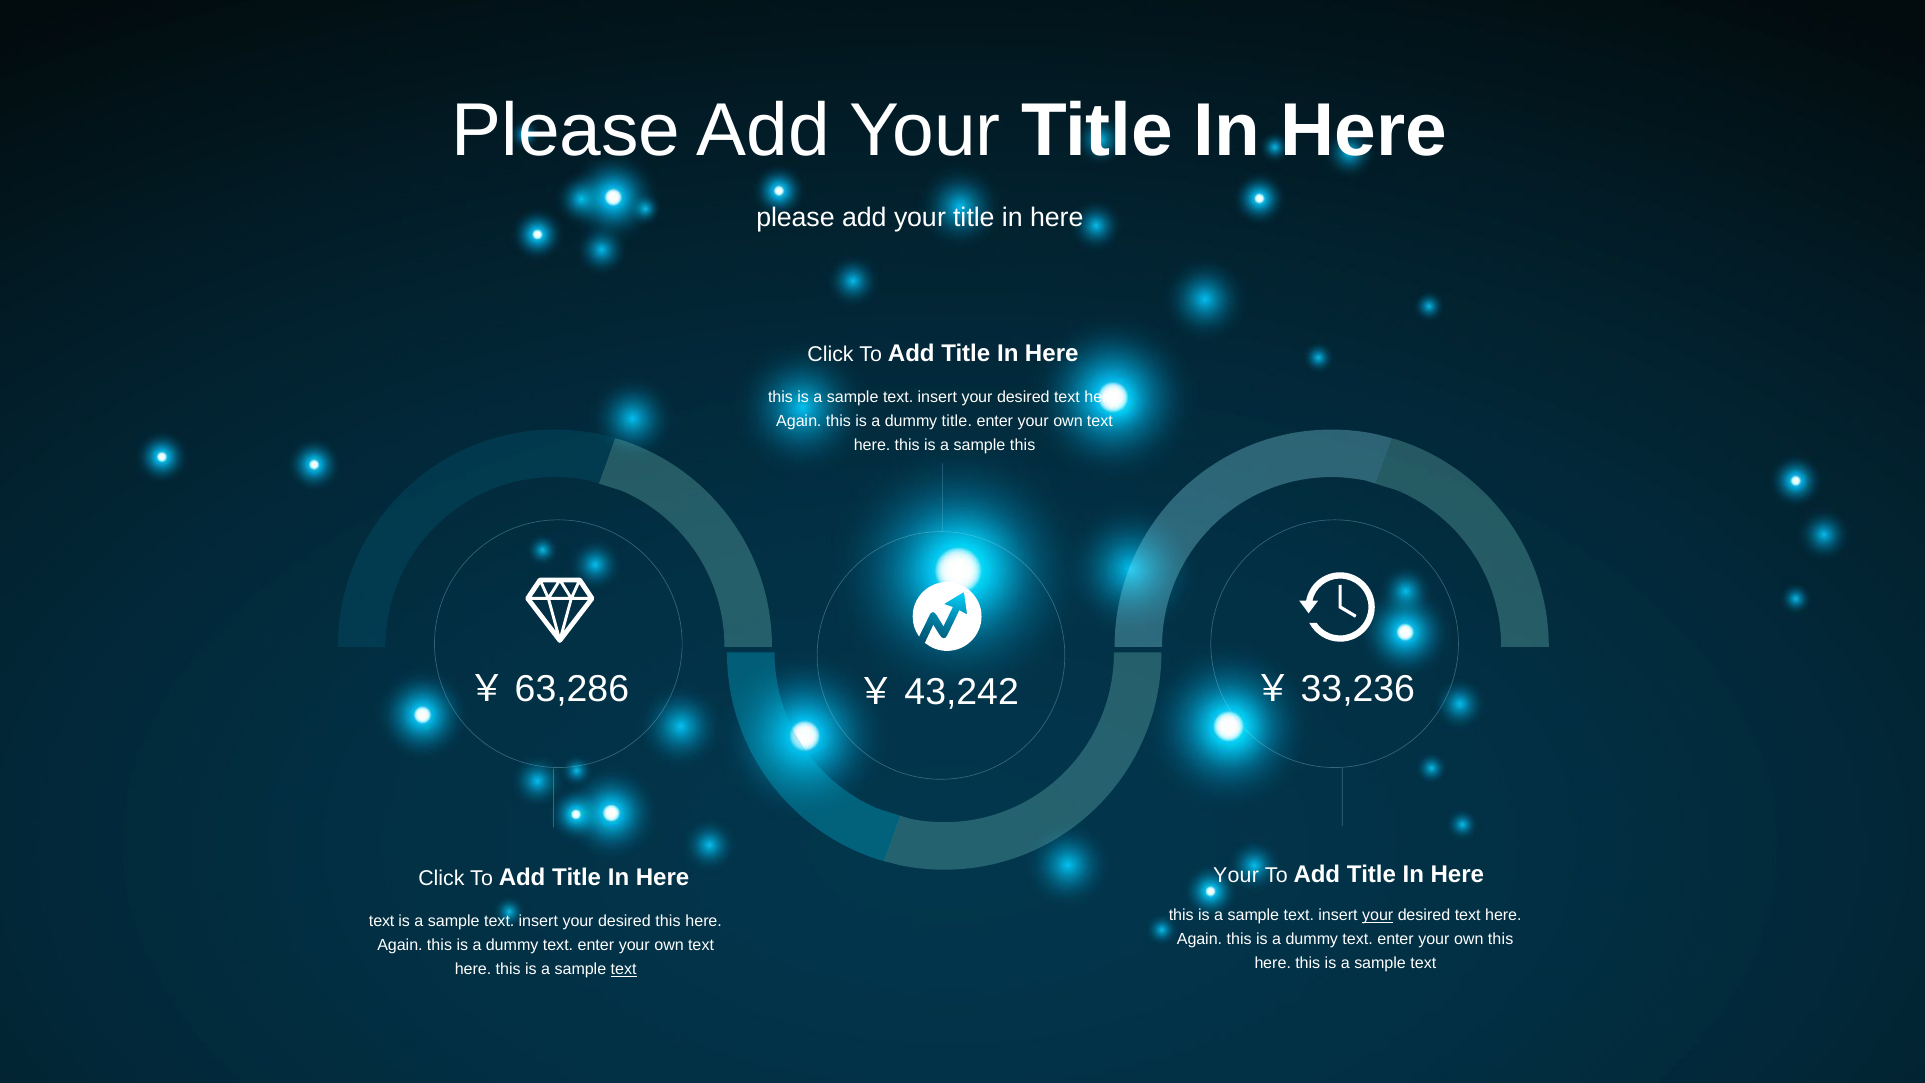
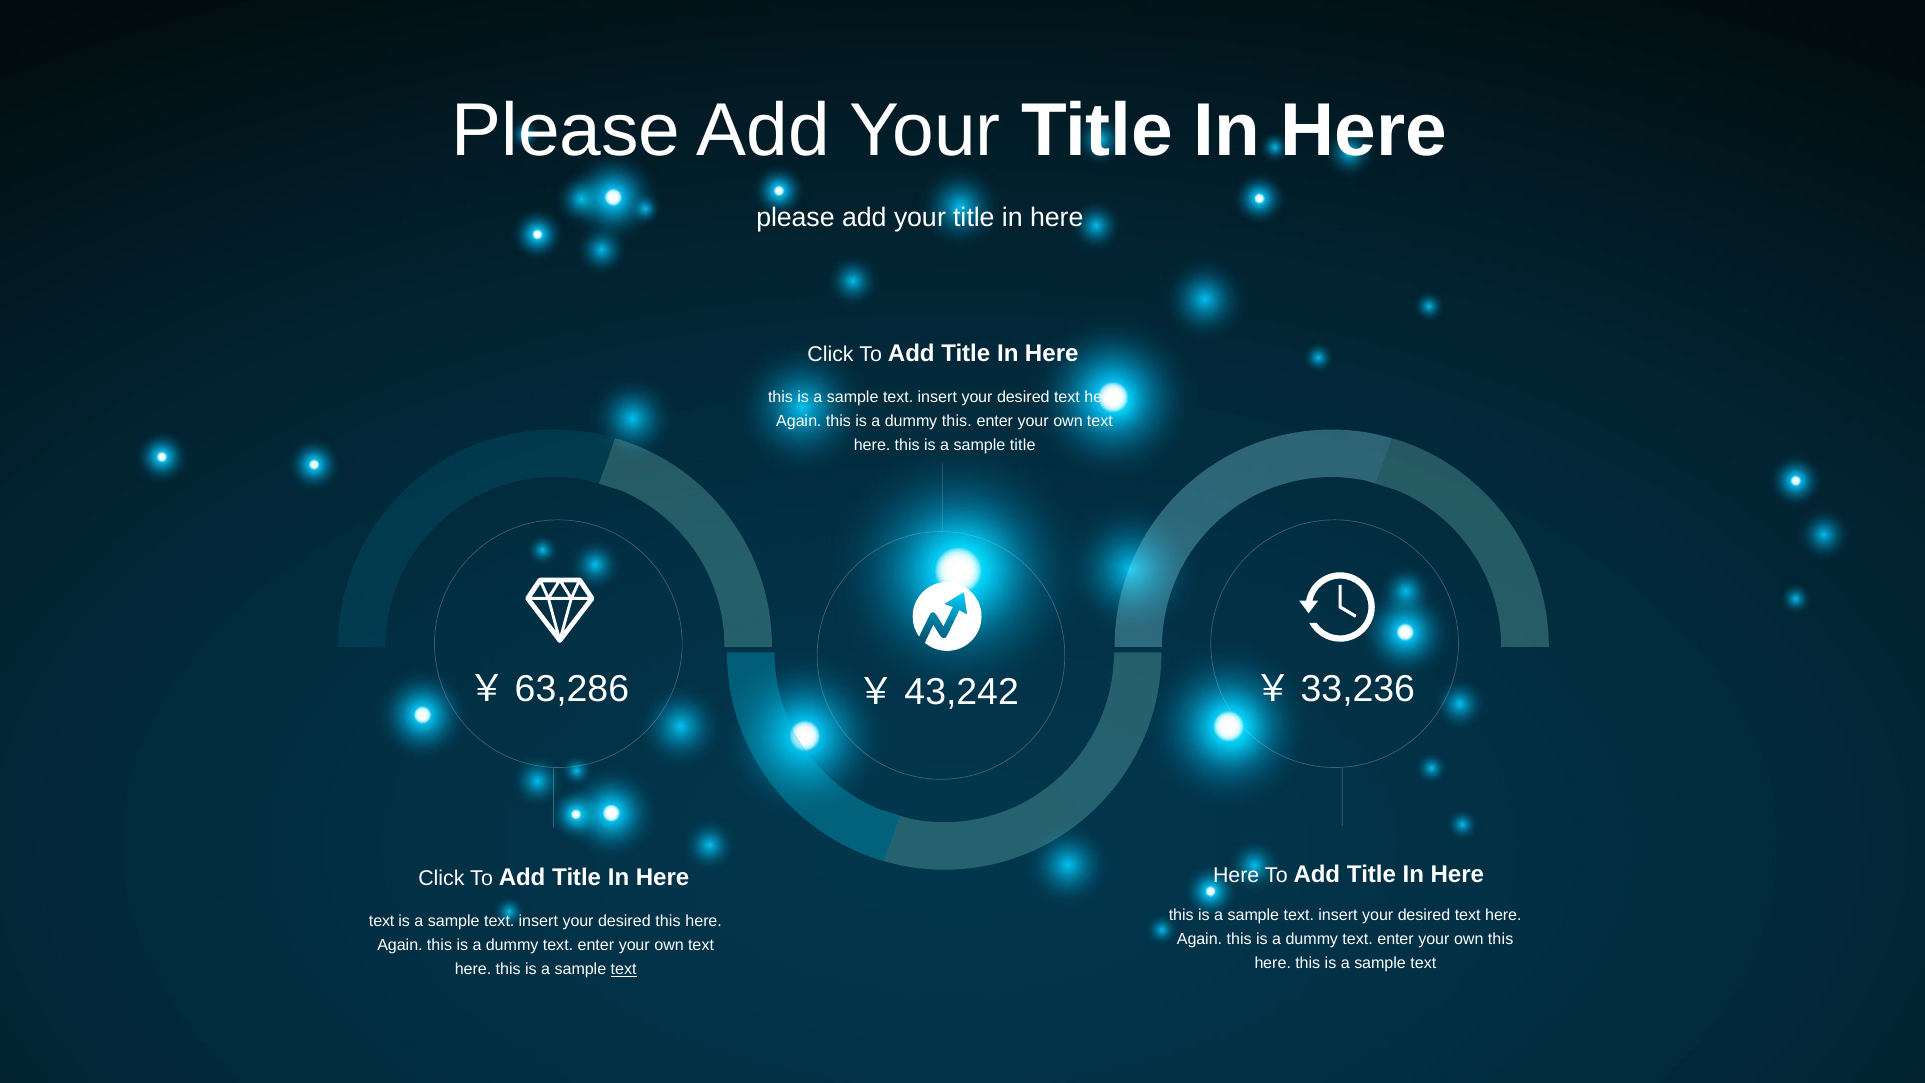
dummy title: title -> this
sample this: this -> title
Your at (1236, 875): Your -> Here
your at (1378, 915) underline: present -> none
